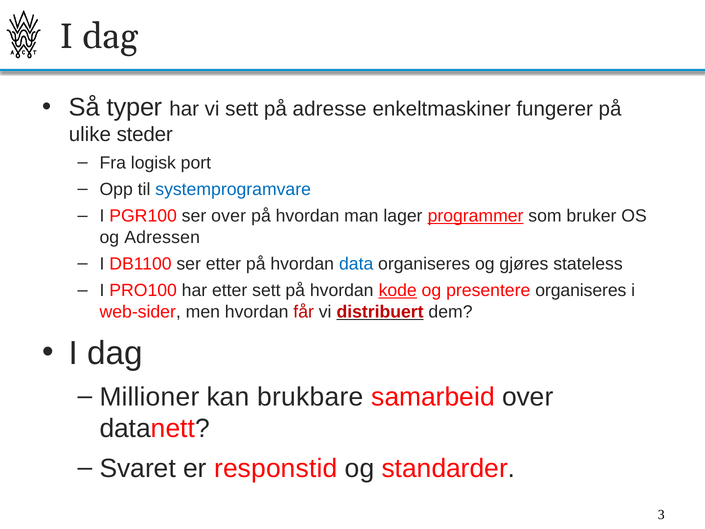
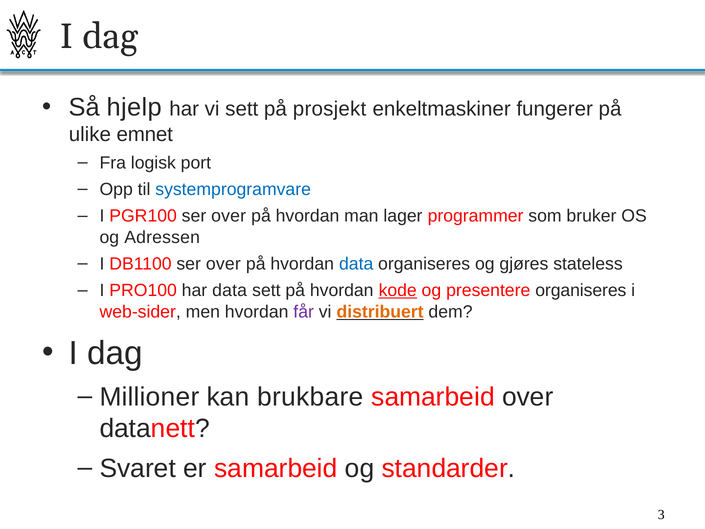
typer: typer -> hjelp
adresse: adresse -> prosjekt
steder: steder -> emnet
programmer underline: present -> none
DB1100 ser etter: etter -> over
har etter: etter -> data
får colour: red -> purple
distribuert colour: red -> orange
er responstid: responstid -> samarbeid
